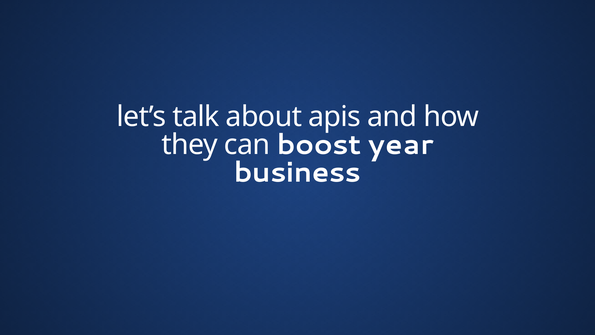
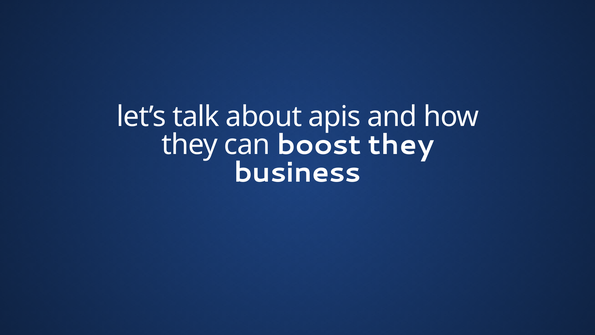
boost year: year -> they
